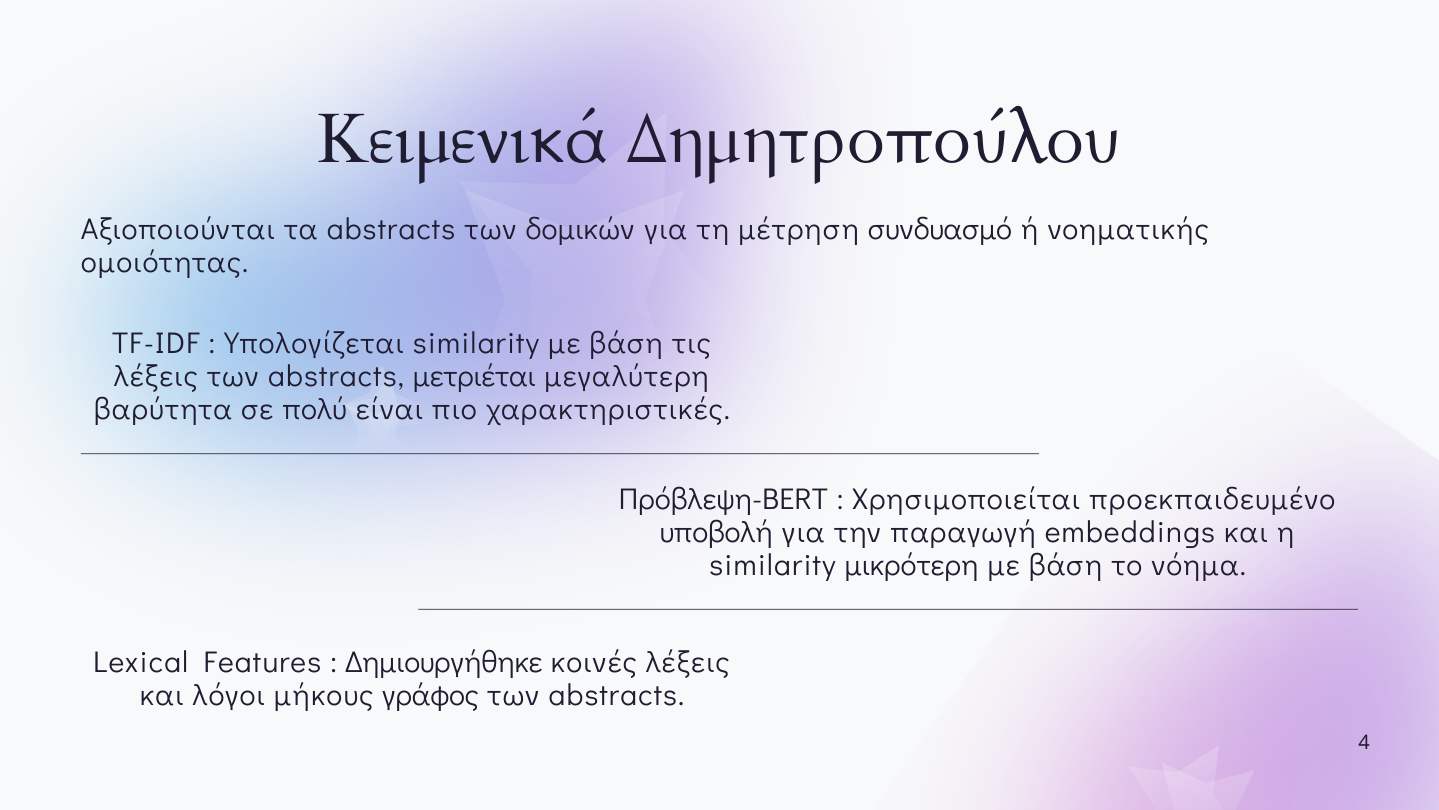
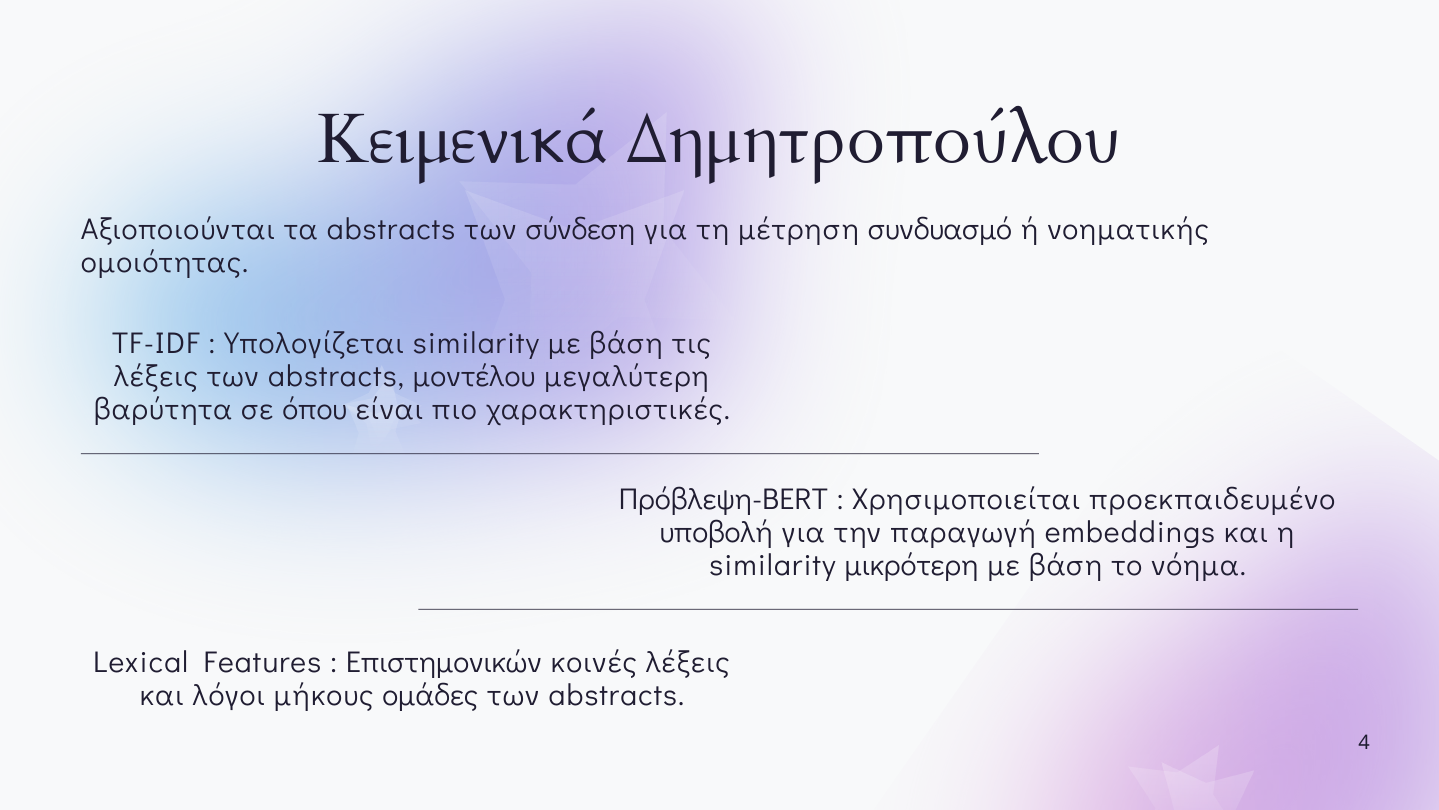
δομικών: δομικών -> σύνδεση
μετριέται: μετριέται -> μοντέλου
πολύ: πολύ -> όπου
Δημιουργήθηκε: Δημιουργήθηκε -> Επιστημονικών
γράφος: γράφος -> ομάδες
